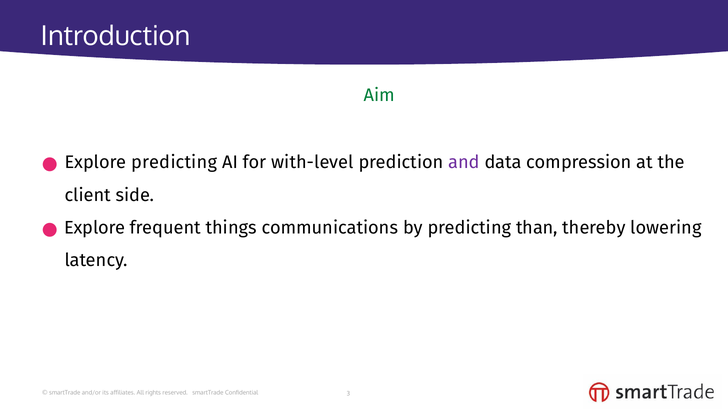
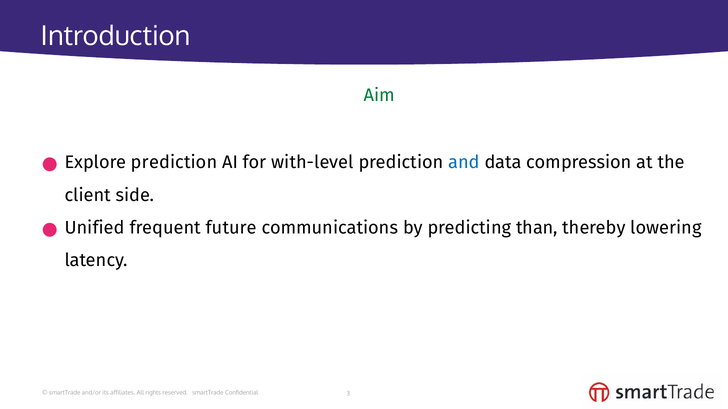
Explore predicting: predicting -> prediction
and colour: purple -> blue
Explore at (95, 228): Explore -> Unified
things: things -> future
